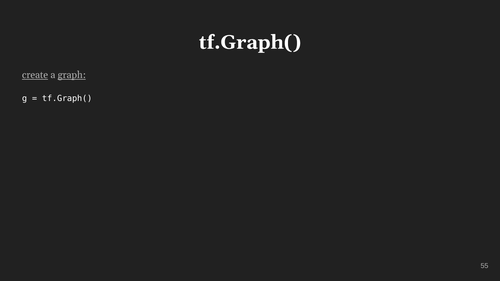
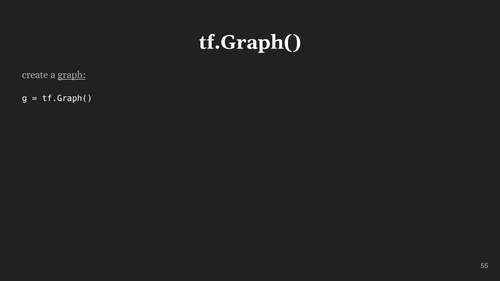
create underline: present -> none
